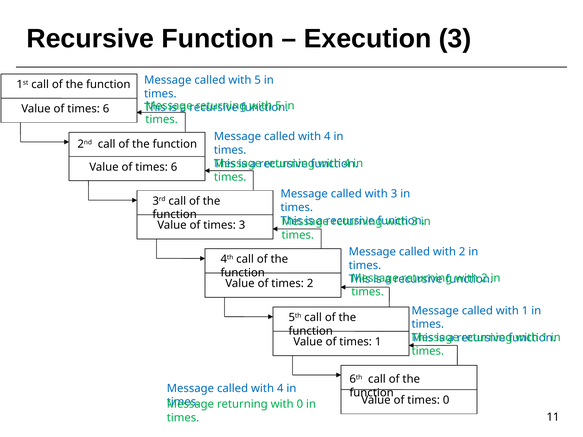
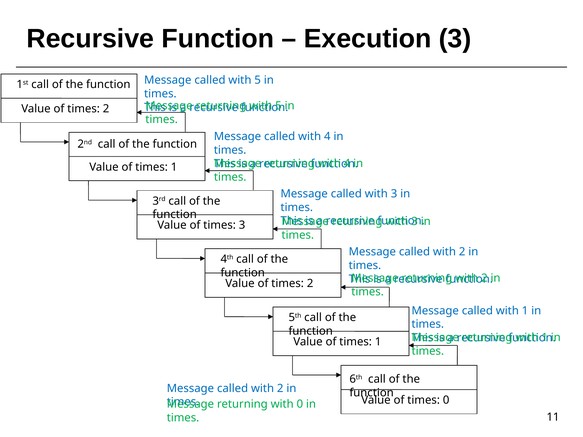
6 at (106, 109): 6 -> 2
6 at (174, 167): 6 -> 1
4 at (280, 388): 4 -> 2
